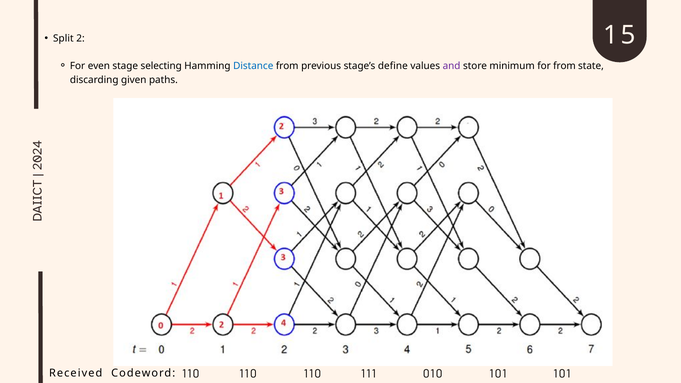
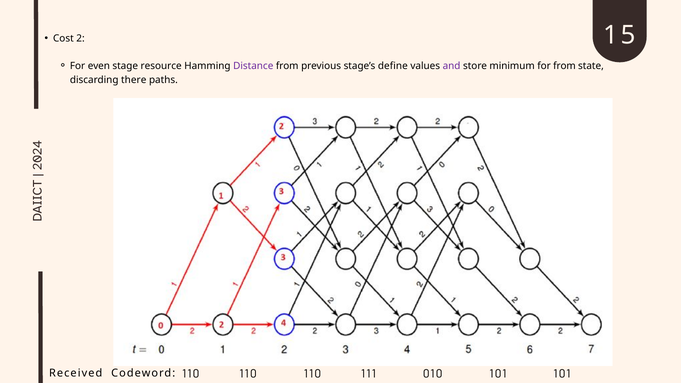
Split: Split -> Cost
selecting: selecting -> resource
Distance colour: blue -> purple
given: given -> there
